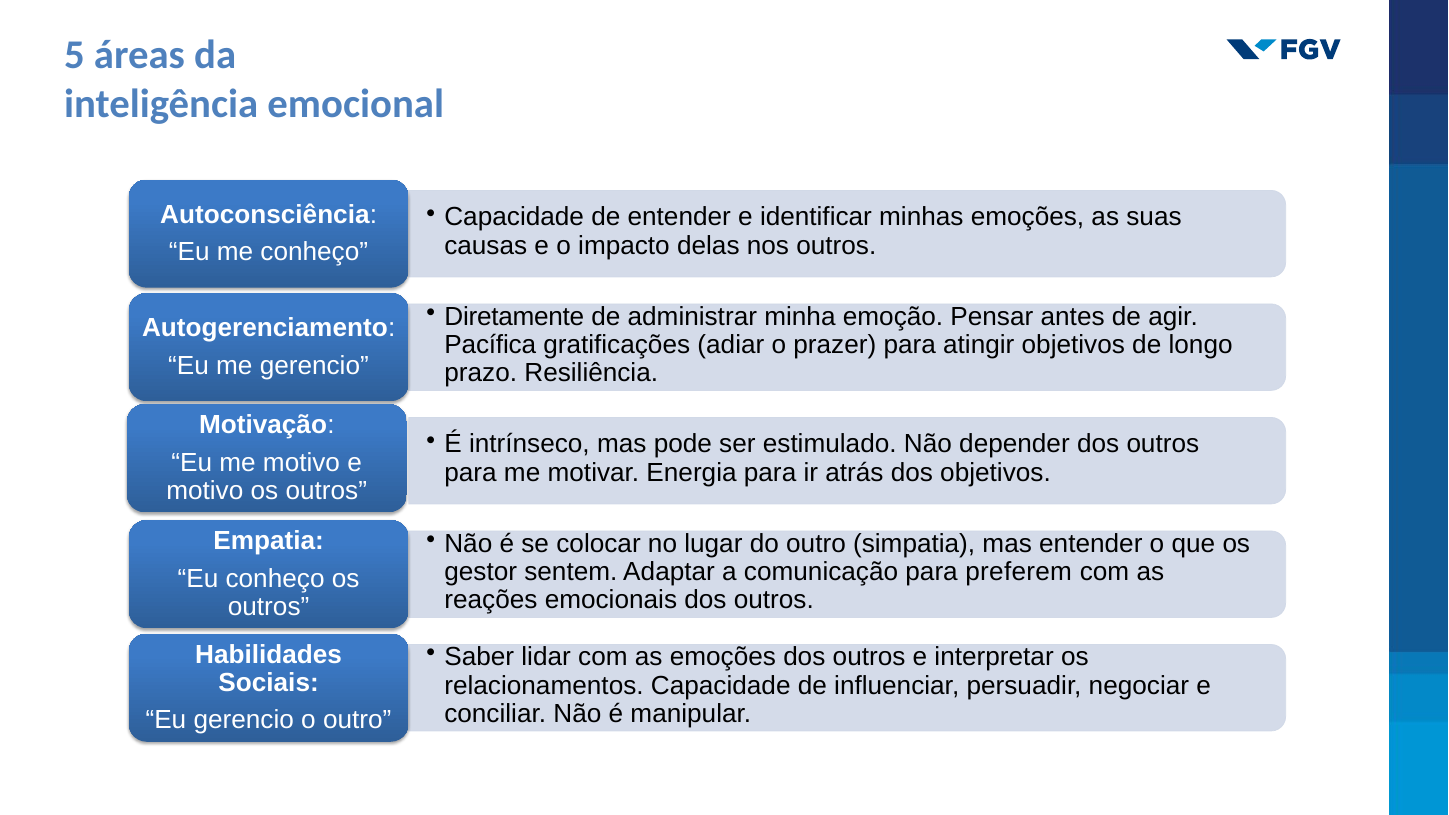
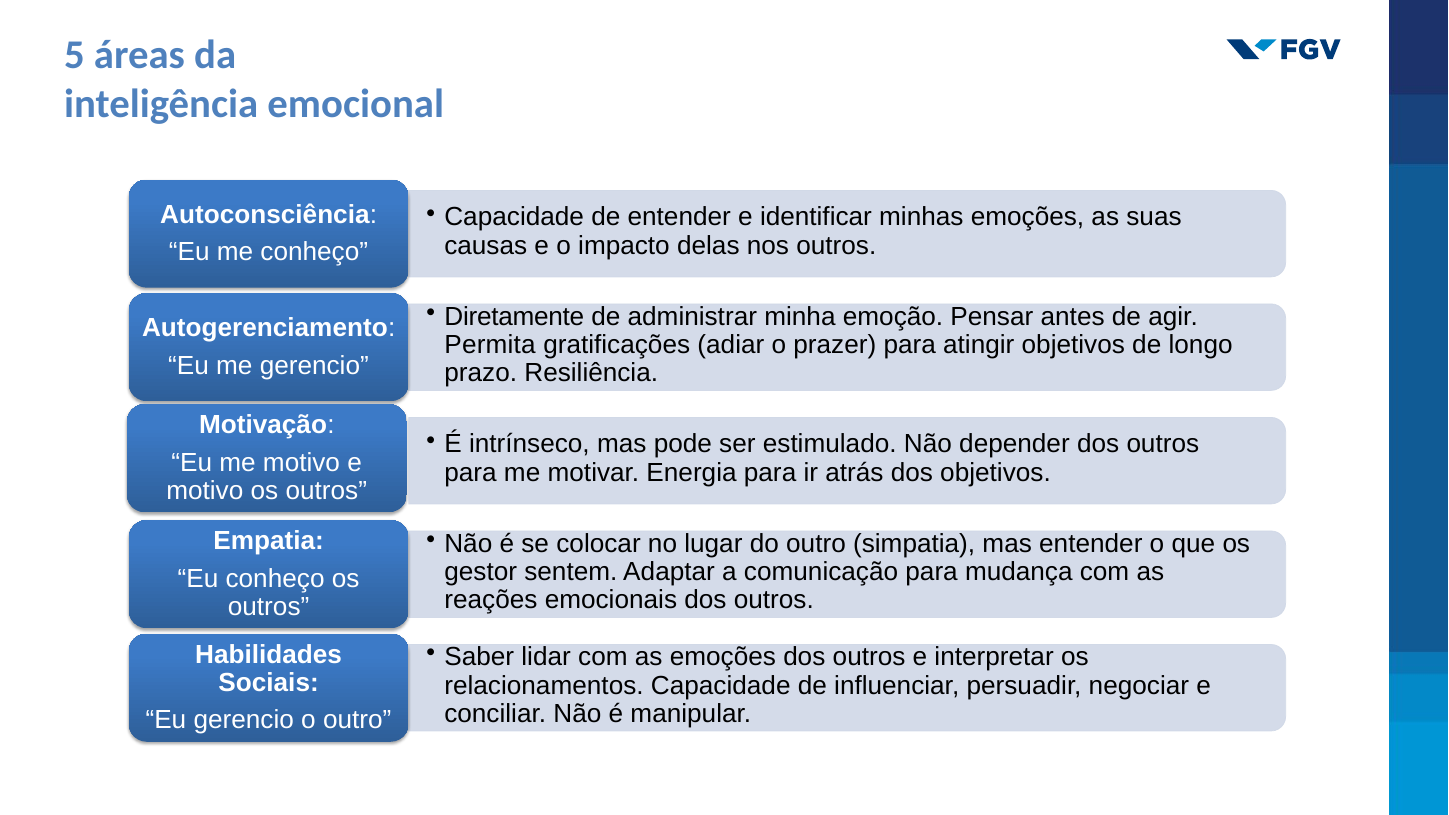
Pacífica: Pacífica -> Permita
preferem: preferem -> mudança
